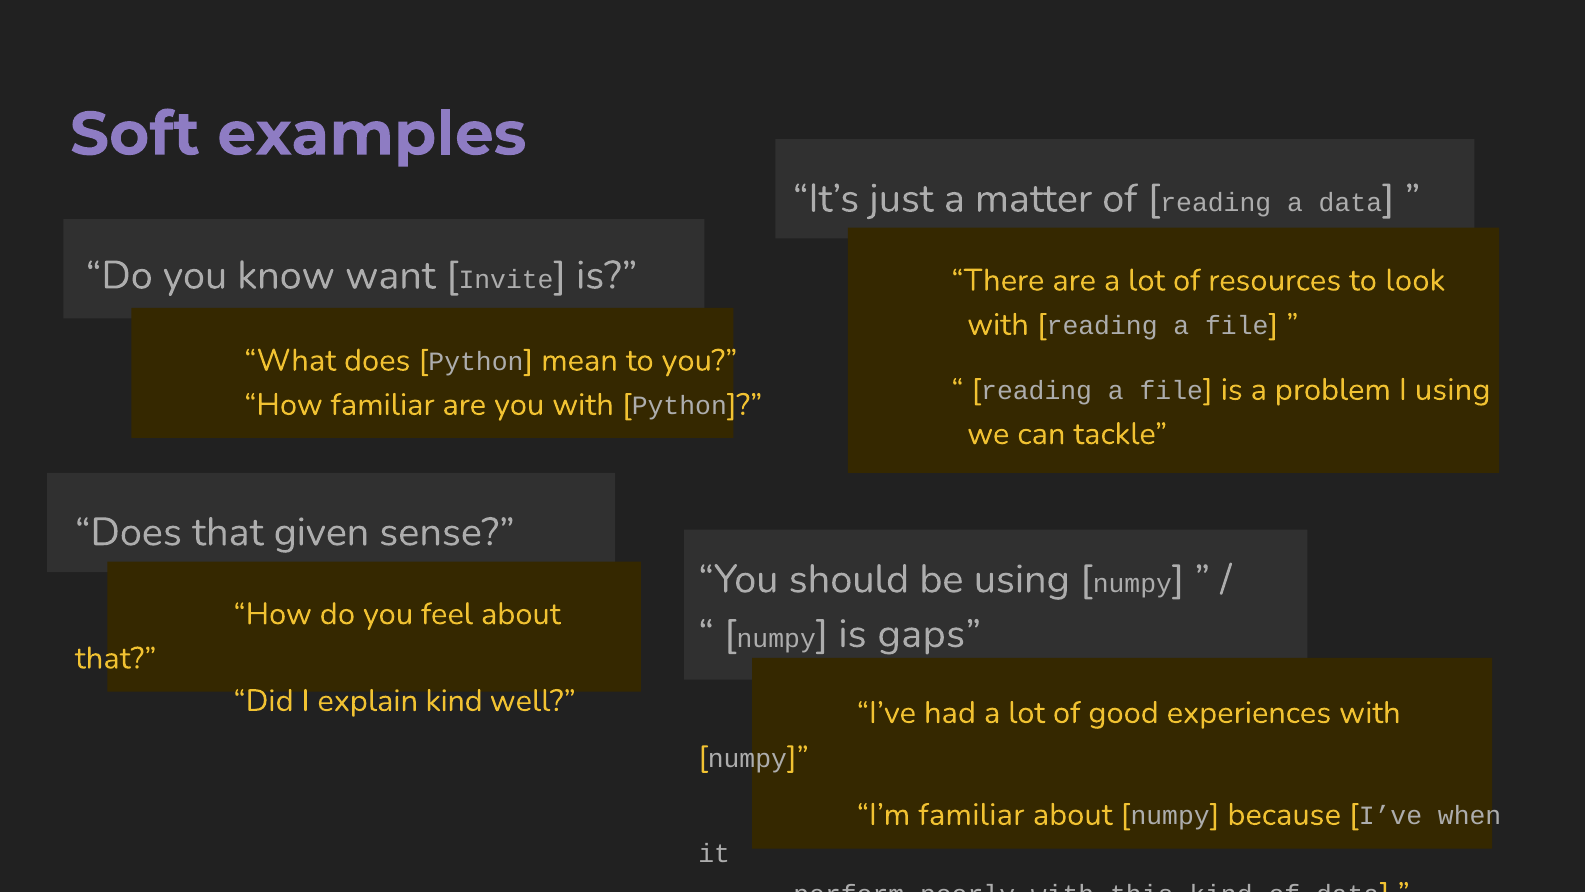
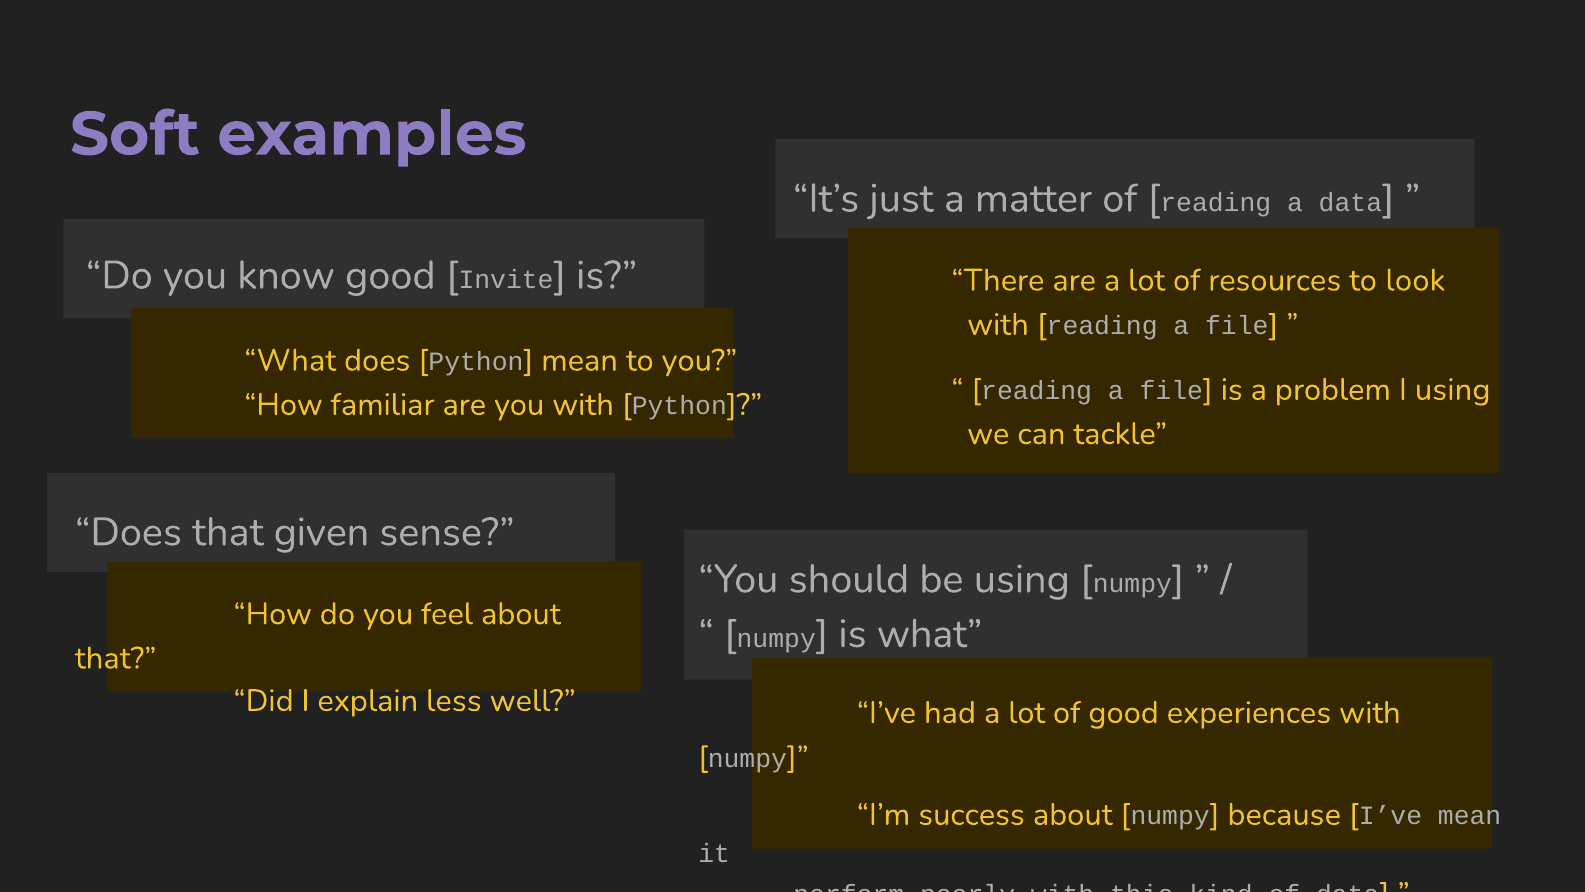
know want: want -> good
gaps at (929, 634): gaps -> what
explain kind: kind -> less
I’m familiar: familiar -> success
I’ve when: when -> mean
